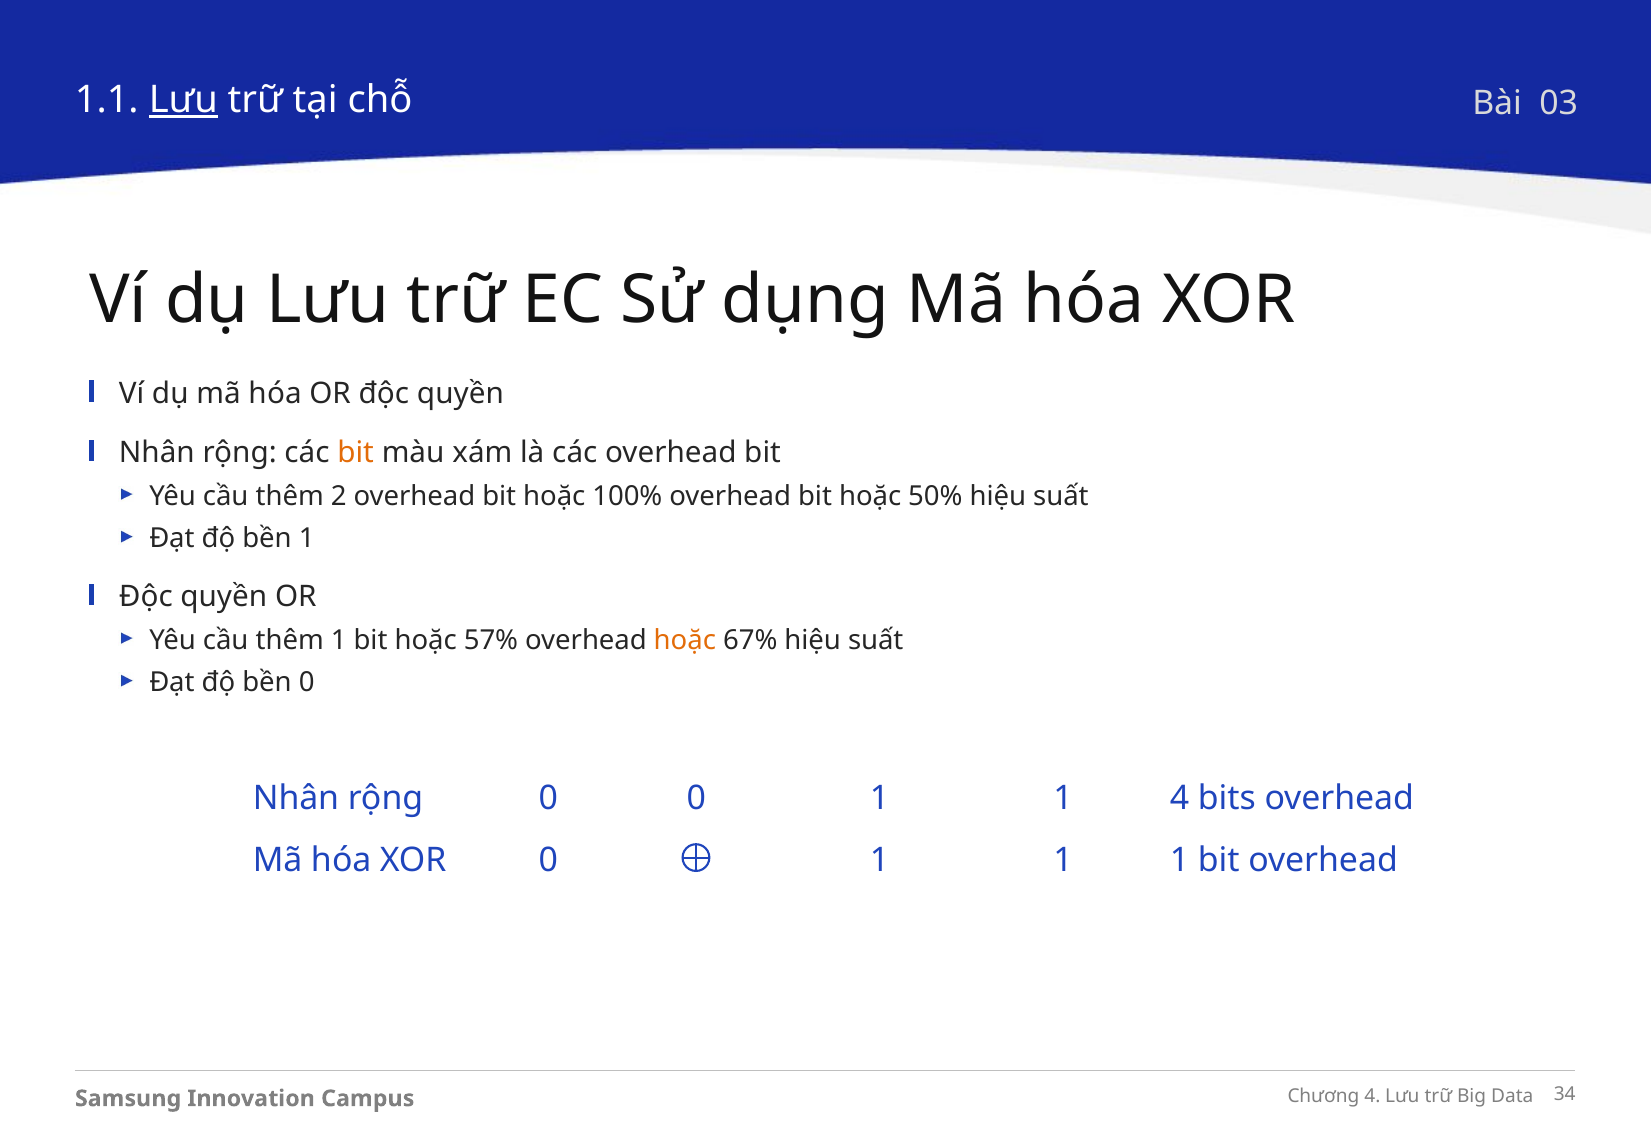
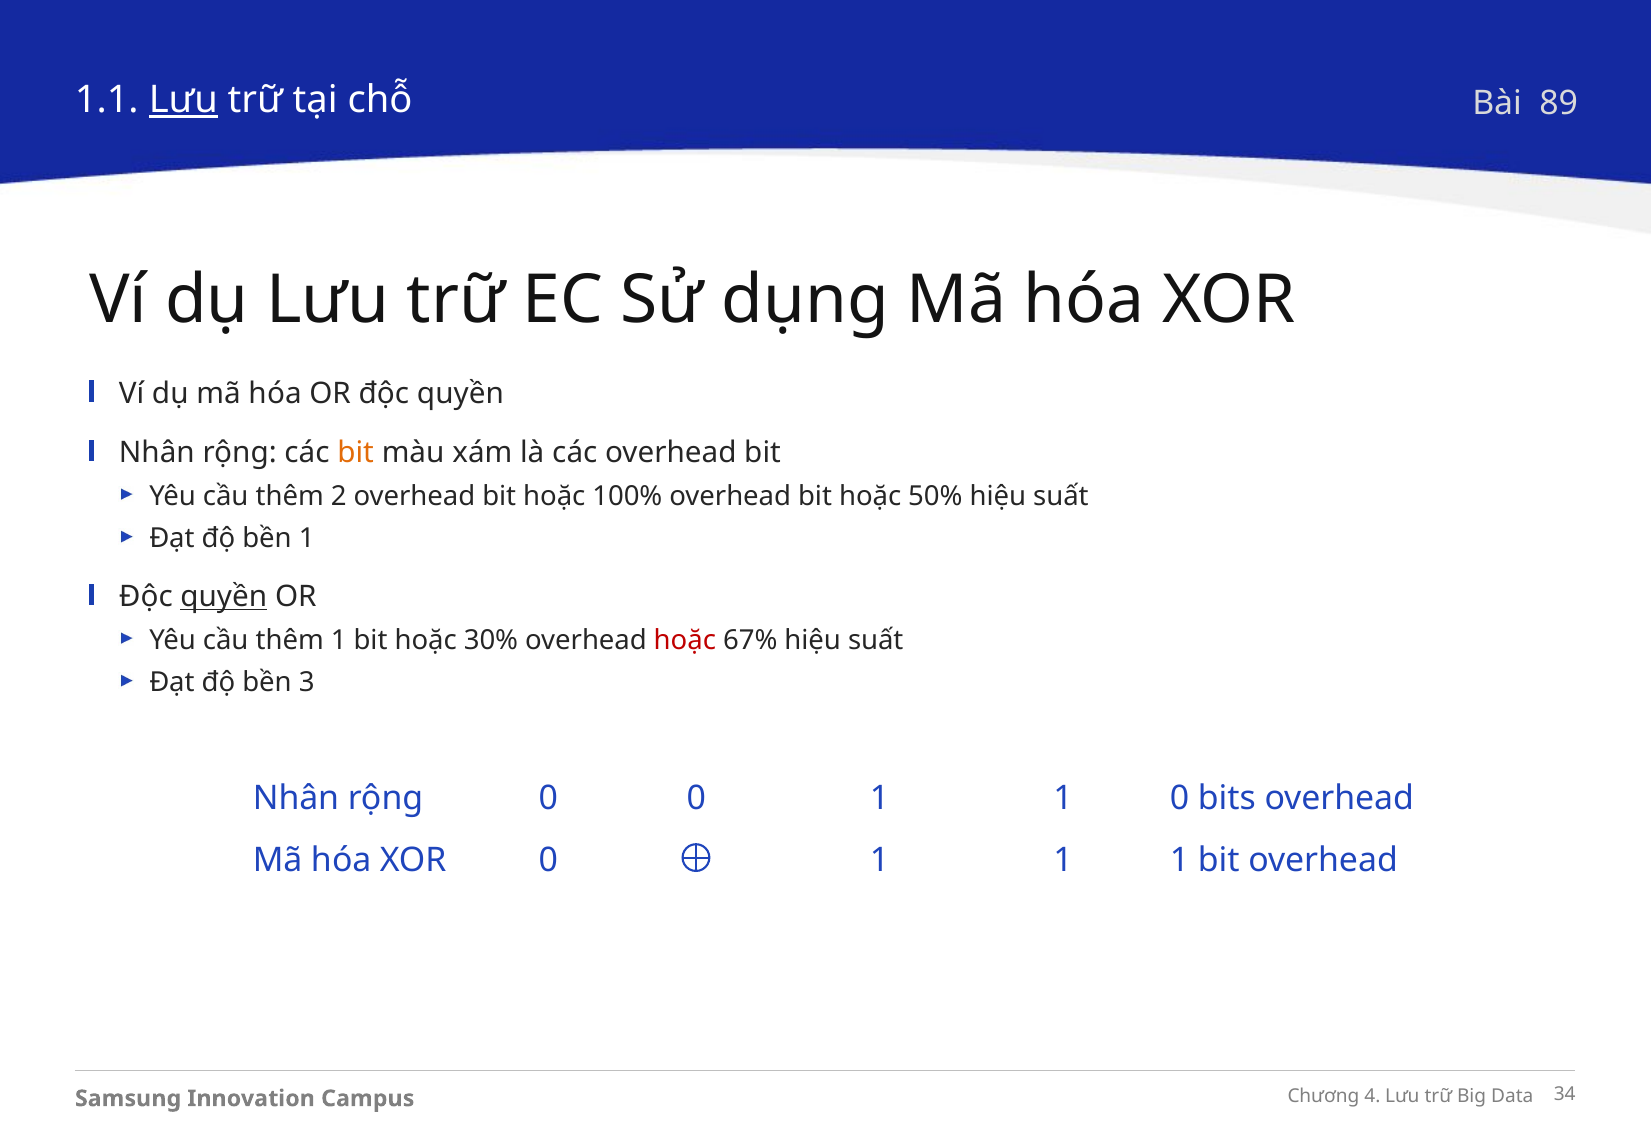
03: 03 -> 89
quyền at (224, 597) underline: none -> present
57%: 57% -> 30%
hoặc at (685, 640) colour: orange -> red
bền 0: 0 -> 3
1 4: 4 -> 0
